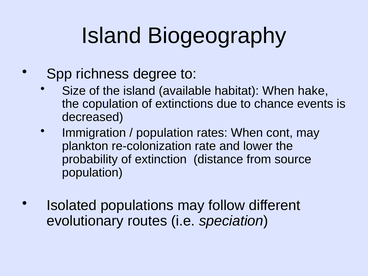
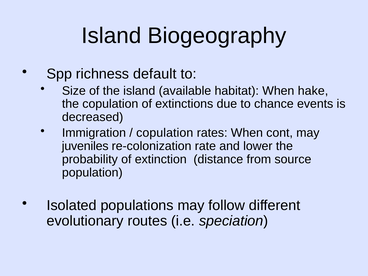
degree: degree -> default
population at (165, 133): population -> copulation
plankton: plankton -> juveniles
